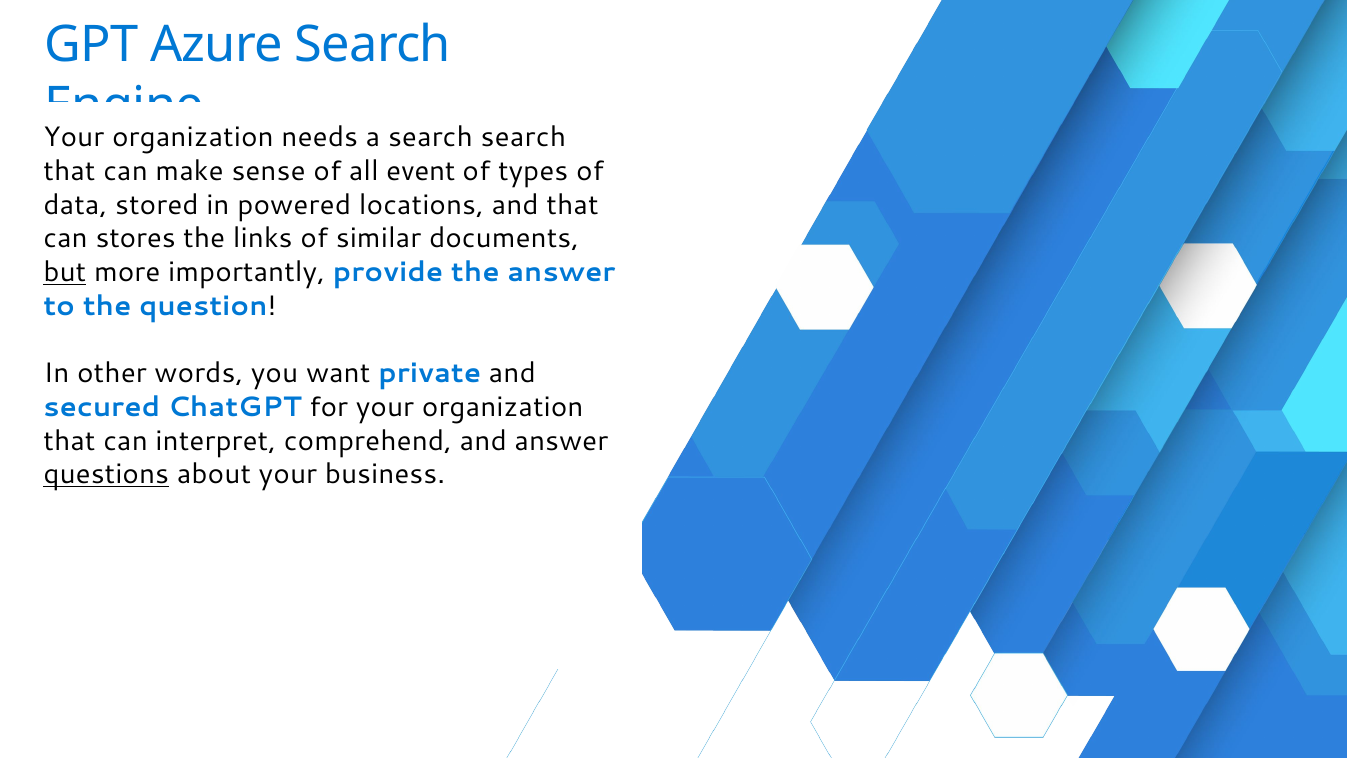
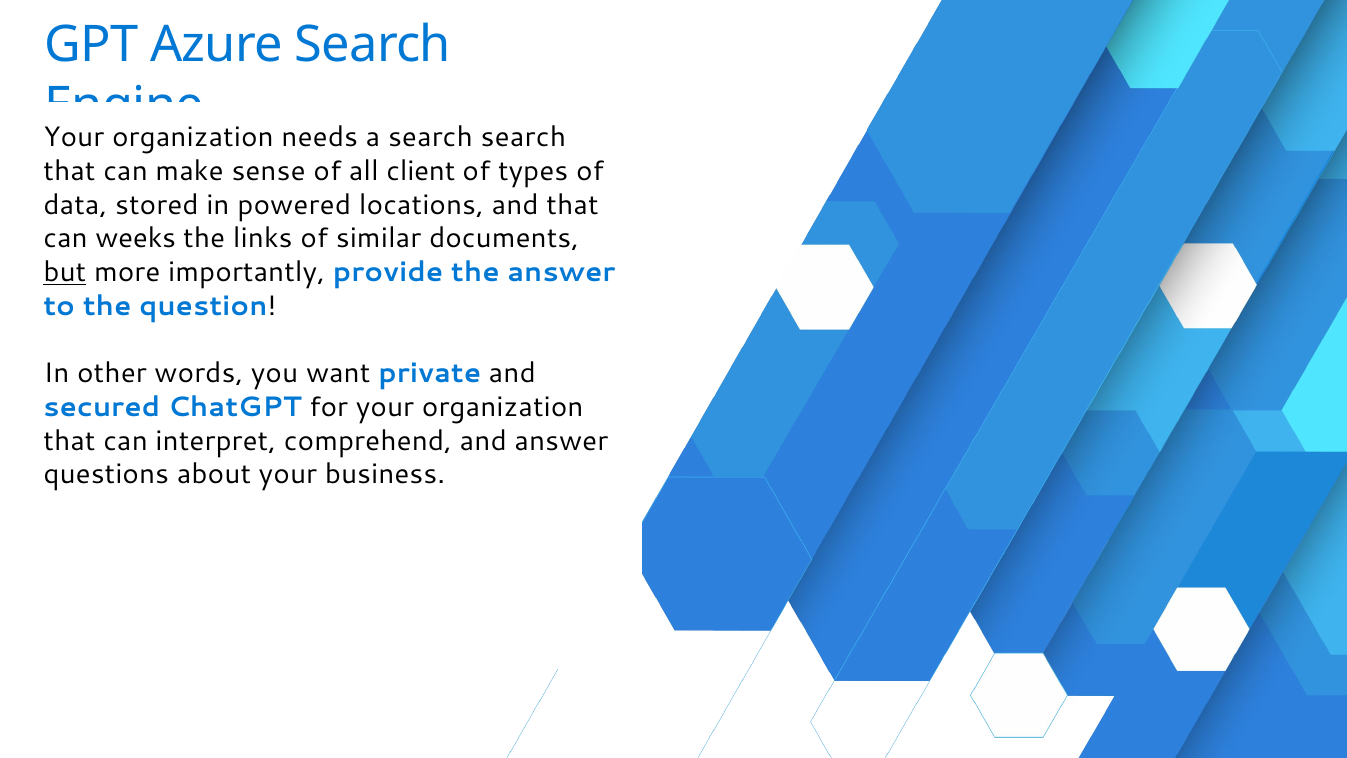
event: event -> client
stores: stores -> weeks
questions underline: present -> none
